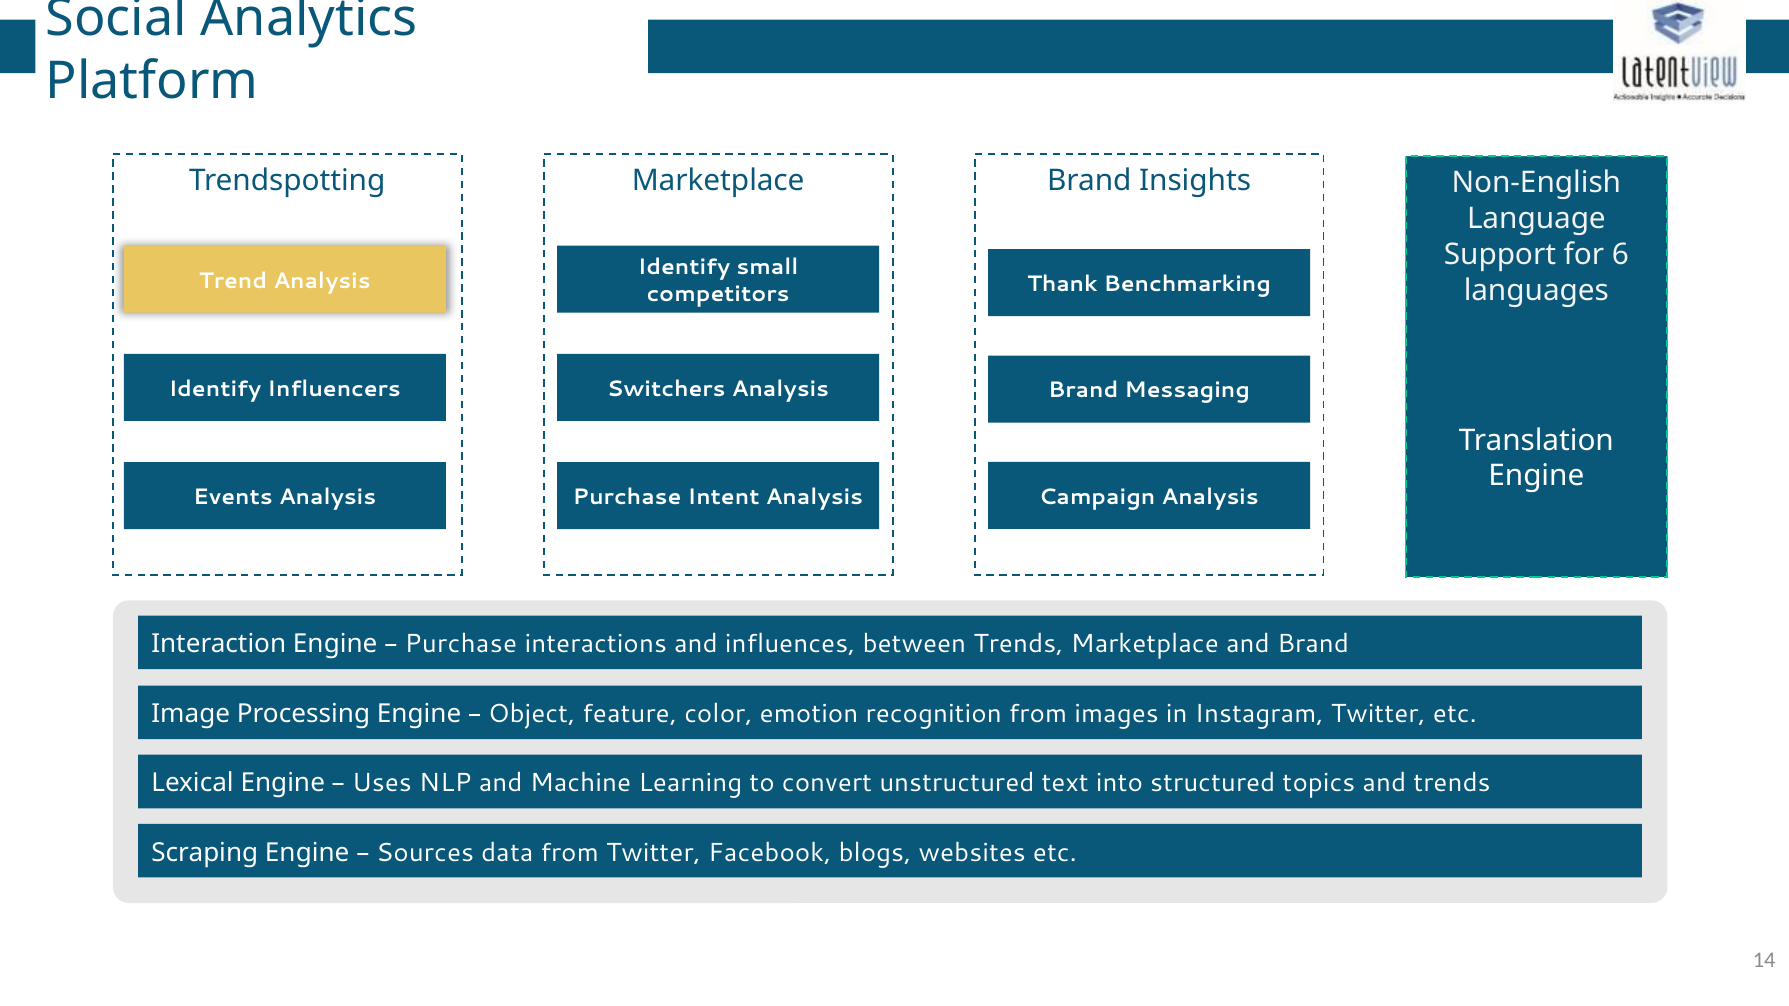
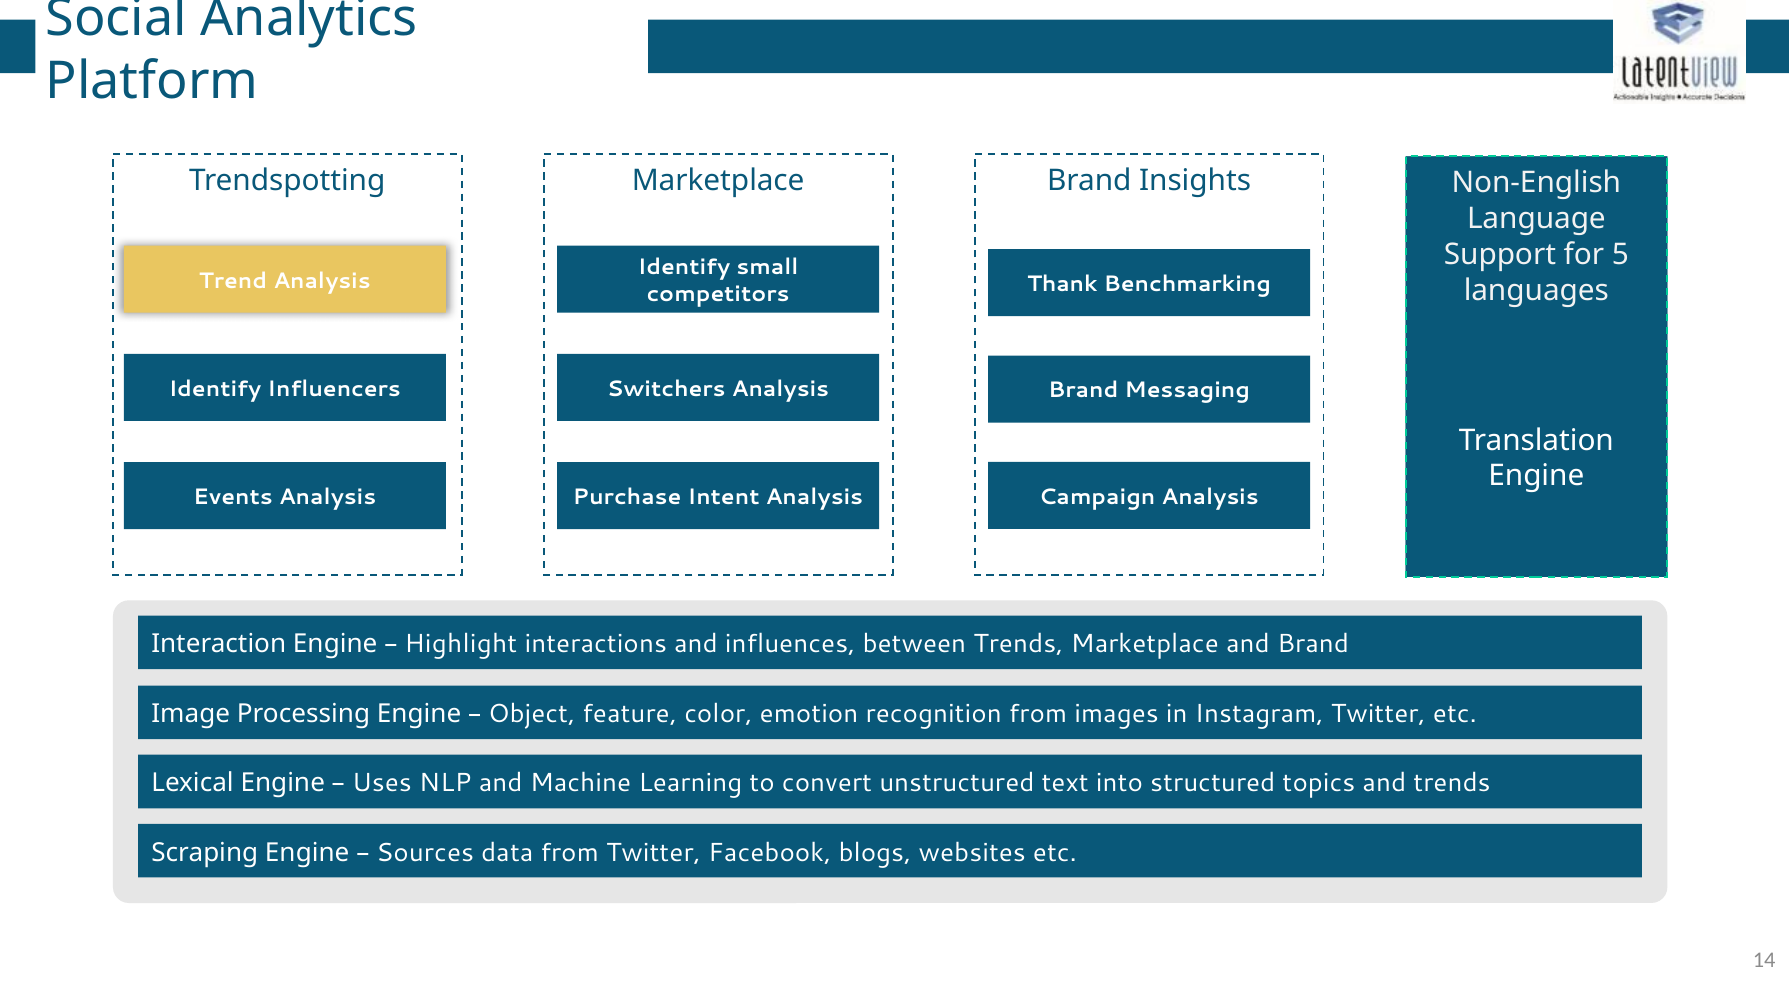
6: 6 -> 5
Purchase at (461, 644): Purchase -> Highlight
